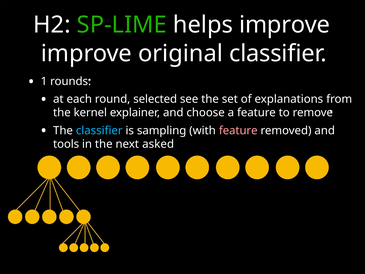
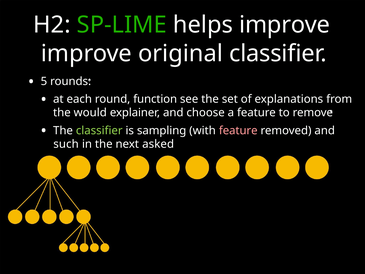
1: 1 -> 5
selected: selected -> function
kernel: kernel -> would
classiﬁer at (99, 130) colour: light blue -> light green
tools: tools -> such
